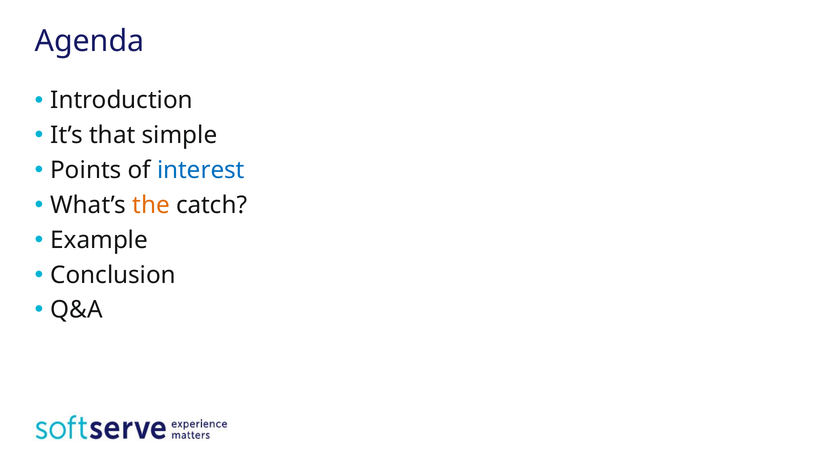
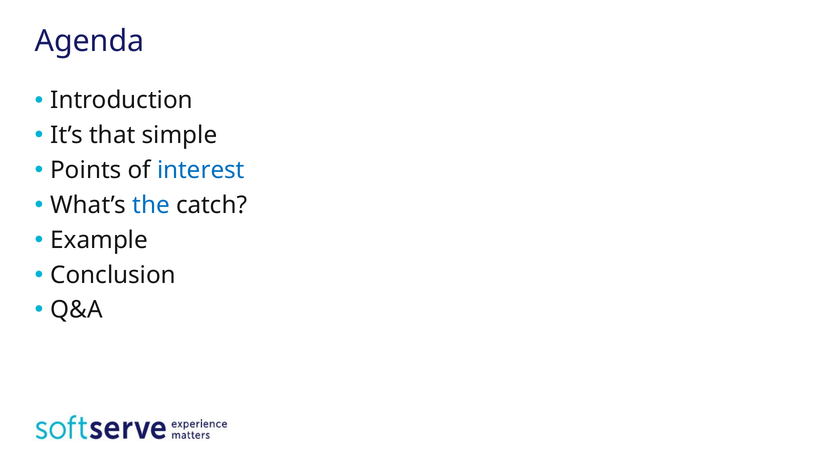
the colour: orange -> blue
